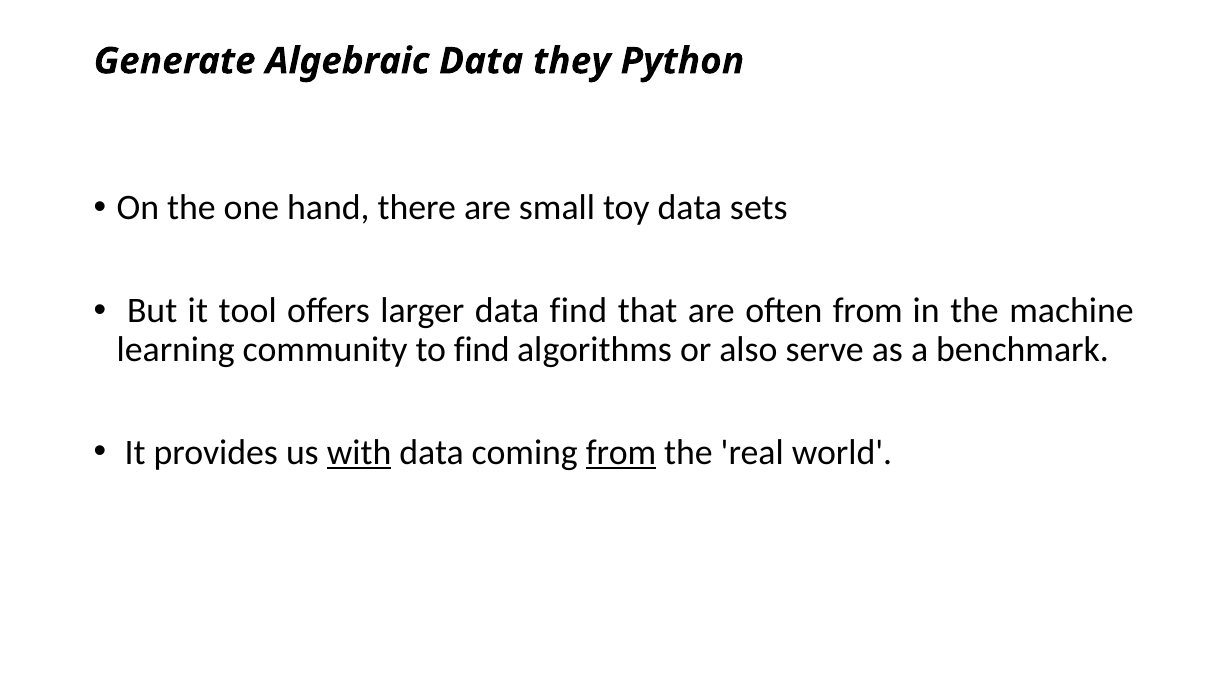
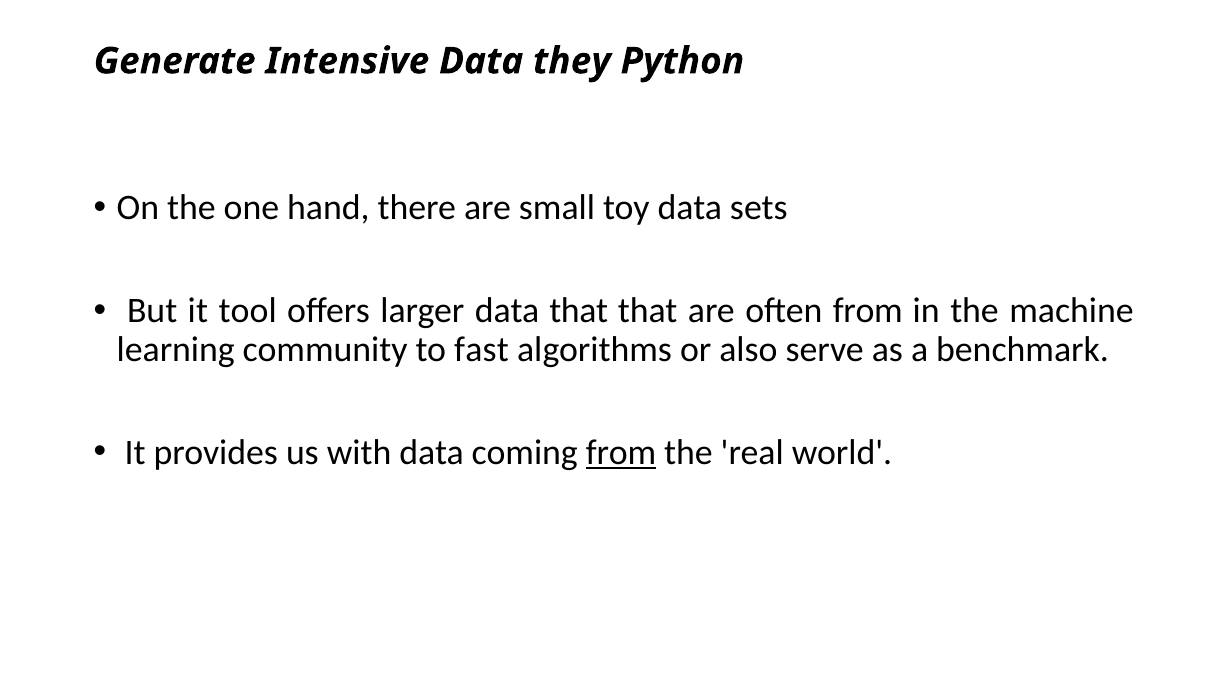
Algebraic: Algebraic -> Intensive
data find: find -> that
to find: find -> fast
with underline: present -> none
